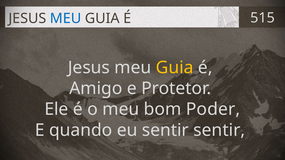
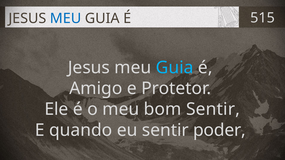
Guia at (175, 68) colour: yellow -> light blue
bom Poder: Poder -> Sentir
sentir sentir: sentir -> poder
